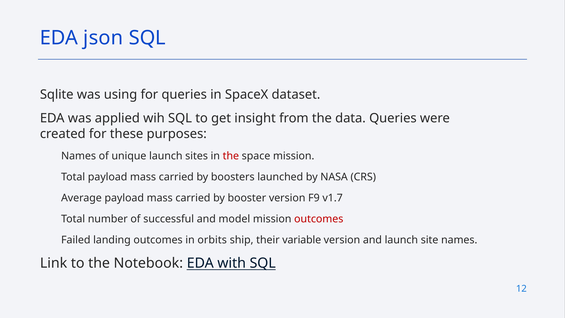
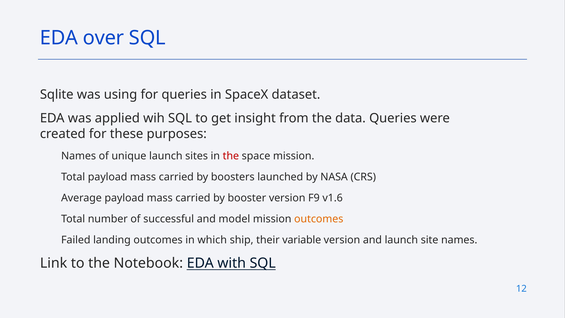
json: json -> over
v1.7: v1.7 -> v1.6
outcomes at (319, 219) colour: red -> orange
orbits: orbits -> which
